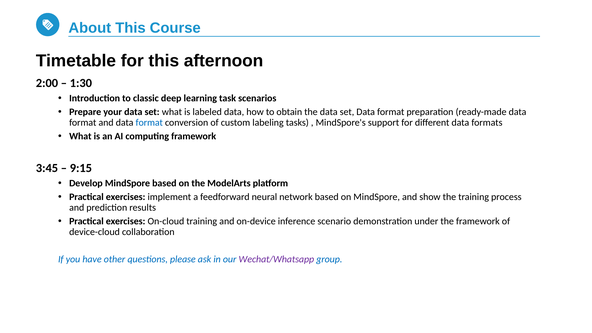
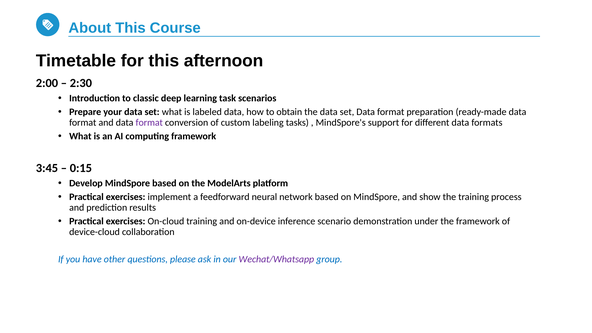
1:30: 1:30 -> 2:30
format at (149, 123) colour: blue -> purple
9:15: 9:15 -> 0:15
